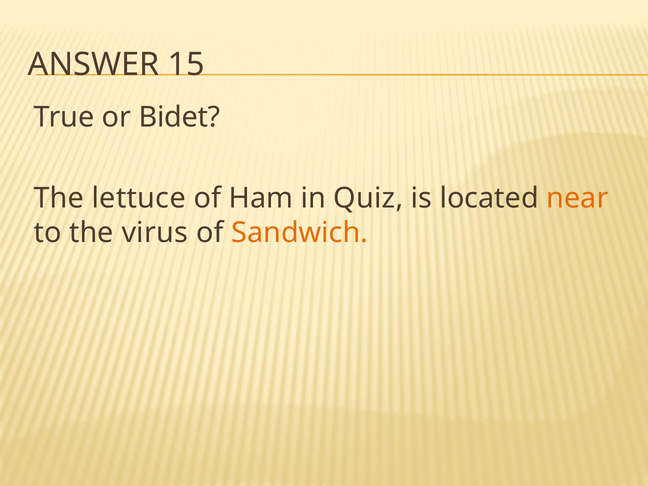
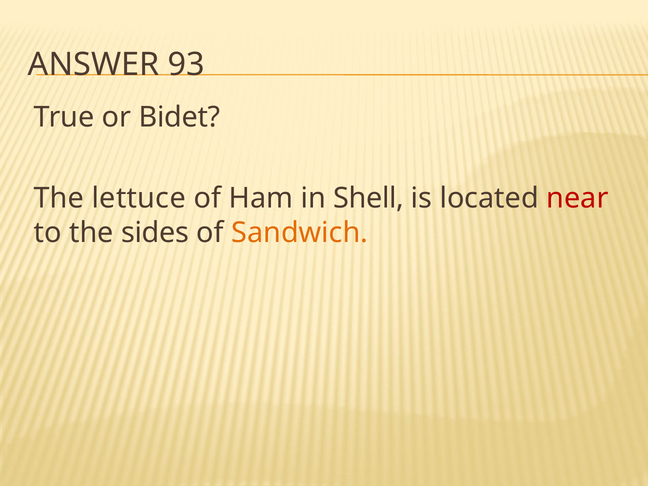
15: 15 -> 93
Quiz: Quiz -> Shell
near colour: orange -> red
virus: virus -> sides
